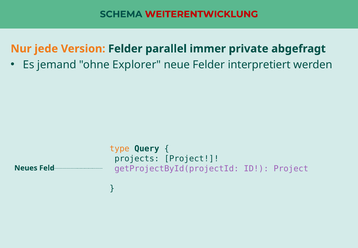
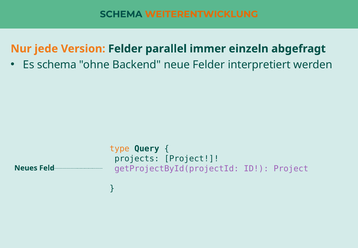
WEITERENTWICKLUNG colour: red -> orange
private: private -> einzeln
Es jemand: jemand -> schema
Explorer: Explorer -> Backend
